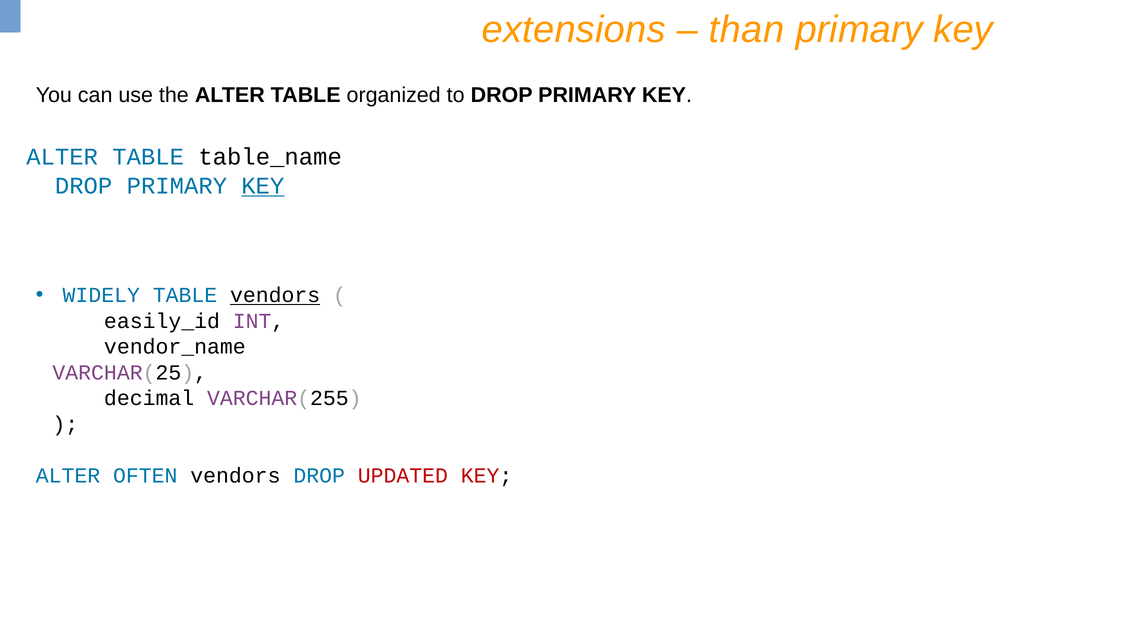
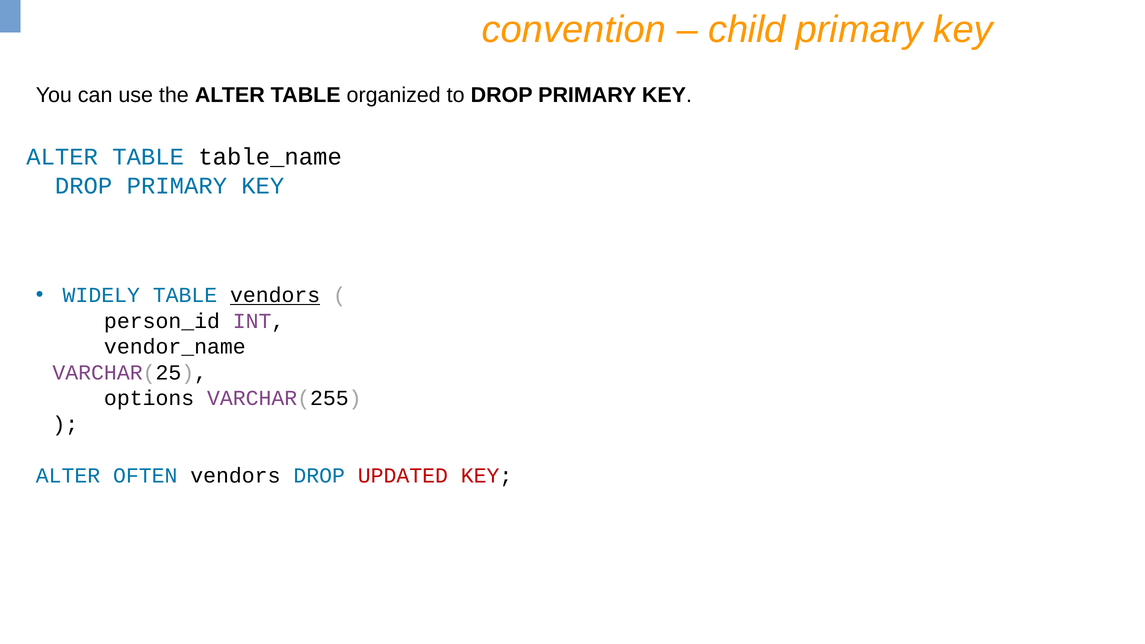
extensions: extensions -> convention
than: than -> child
KEY at (263, 186) underline: present -> none
easily_id: easily_id -> person_id
decimal: decimal -> options
